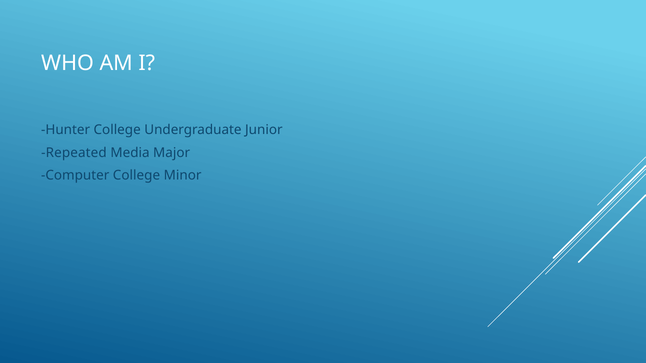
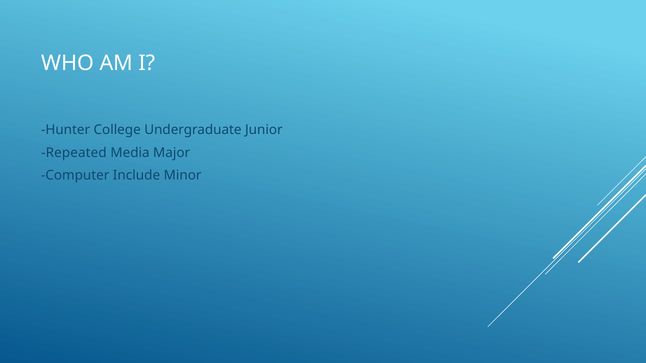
Computer College: College -> Include
